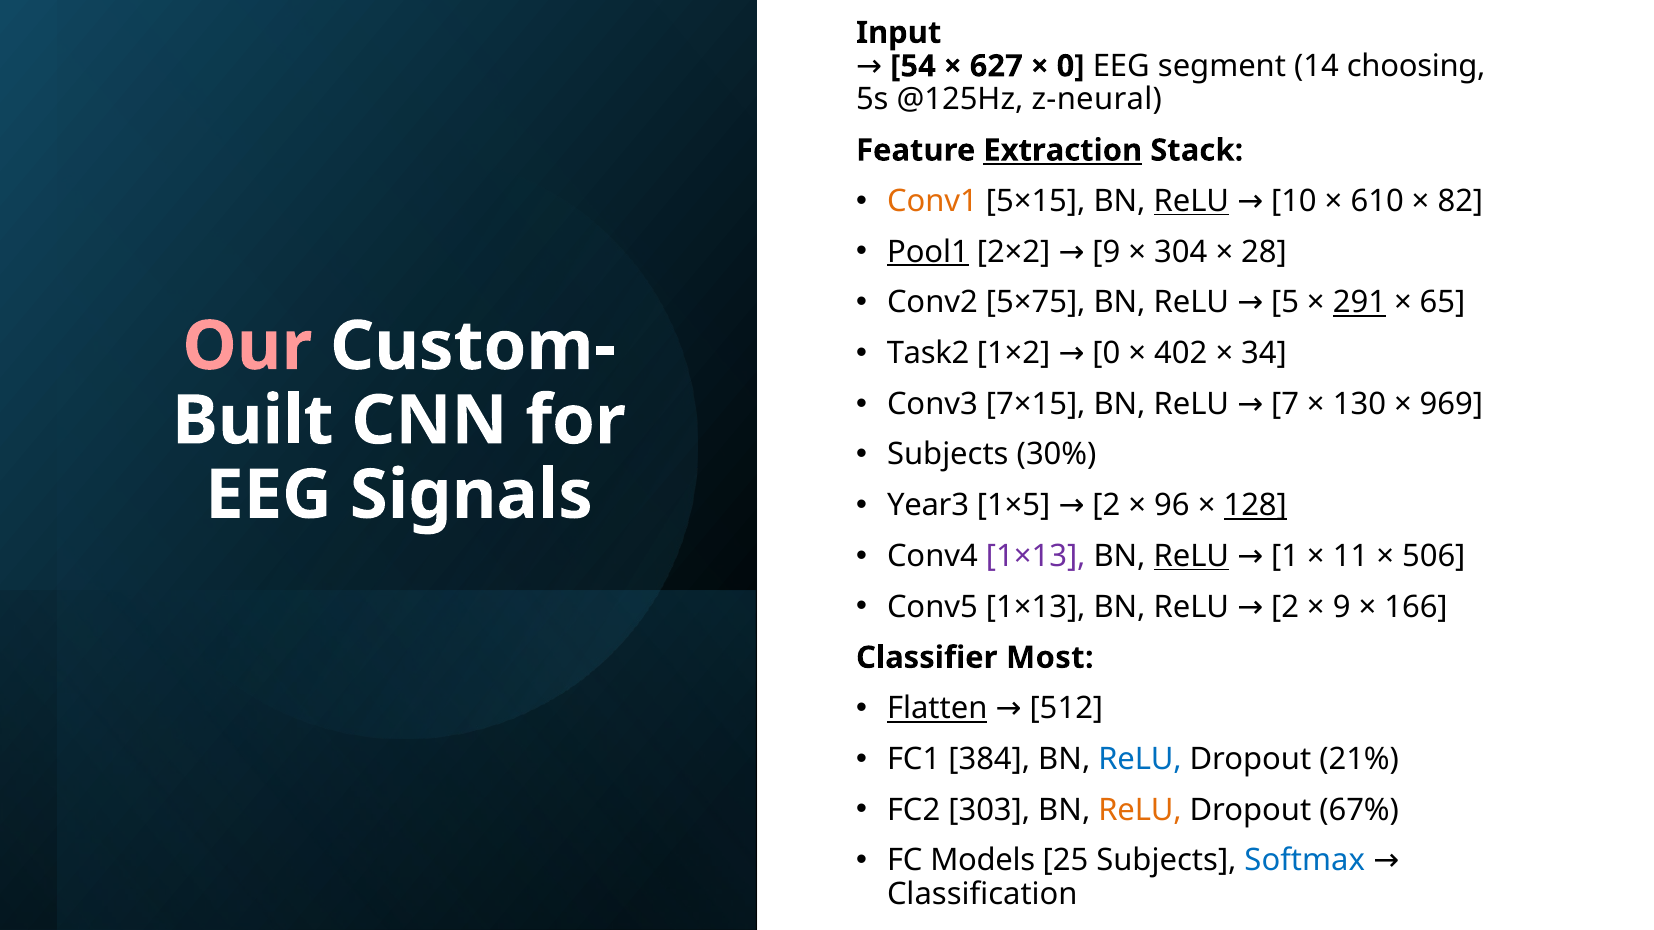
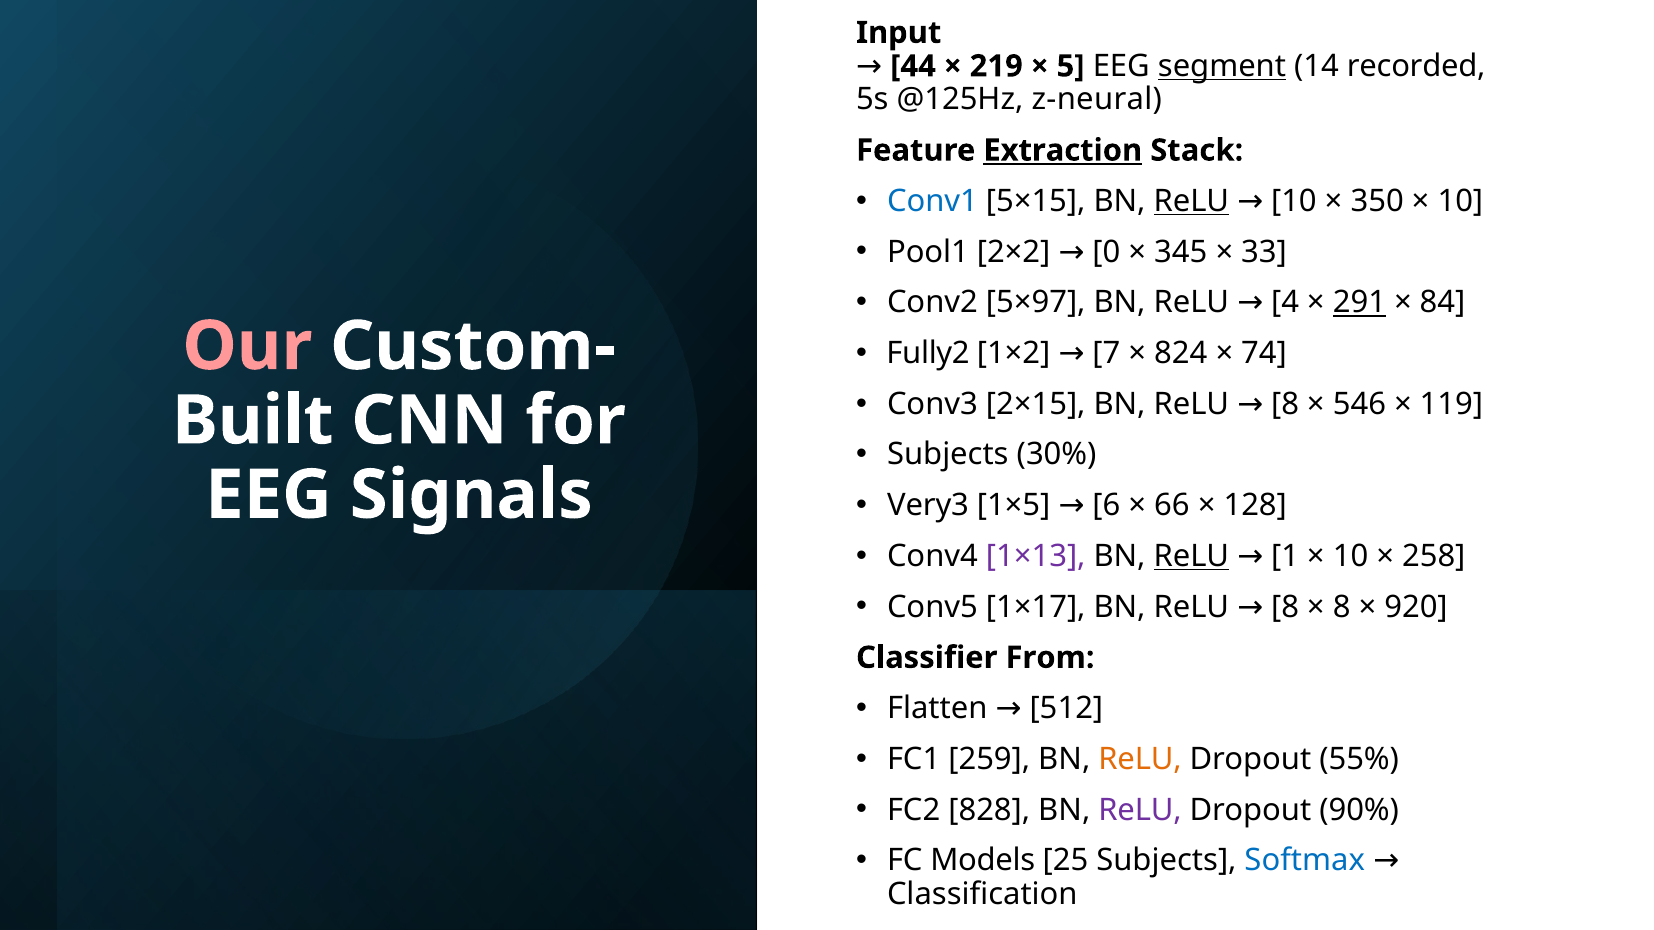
54: 54 -> 44
627: 627 -> 219
0 at (1071, 66): 0 -> 5
segment underline: none -> present
choosing: choosing -> recorded
Conv1 colour: orange -> blue
610: 610 -> 350
82 at (1460, 201): 82 -> 10
Pool1 underline: present -> none
2×2 9: 9 -> 0
304: 304 -> 345
28: 28 -> 33
5×75: 5×75 -> 5×97
5: 5 -> 4
65: 65 -> 84
Task2: Task2 -> Fully2
1×2 0: 0 -> 7
402: 402 -> 824
34: 34 -> 74
7×15: 7×15 -> 2×15
7 at (1285, 404): 7 -> 8
130: 130 -> 546
969: 969 -> 119
Year3: Year3 -> Very3
1×5 2: 2 -> 6
96: 96 -> 66
128 underline: present -> none
11 at (1351, 556): 11 -> 10
506: 506 -> 258
Conv5 1×13: 1×13 -> 1×17
2 at (1285, 607): 2 -> 8
9 at (1342, 607): 9 -> 8
166: 166 -> 920
Most: Most -> From
Flatten underline: present -> none
384: 384 -> 259
ReLU at (1140, 759) colour: blue -> orange
21%: 21% -> 55%
303: 303 -> 828
ReLU at (1140, 810) colour: orange -> purple
67%: 67% -> 90%
